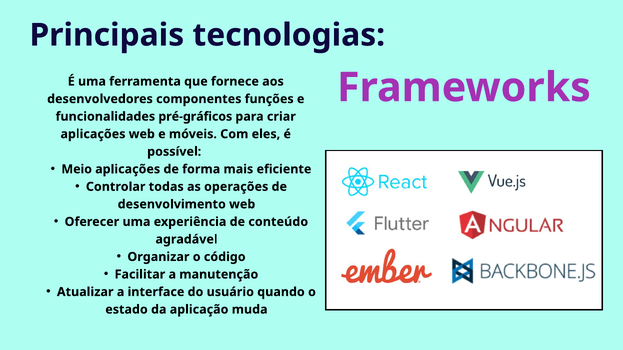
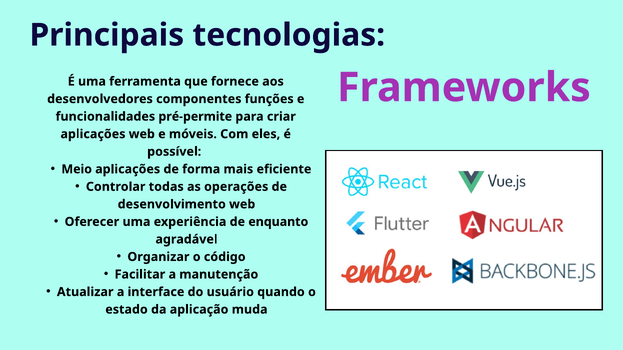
pré-gráficos: pré-gráficos -> pré-permite
conteúdo: conteúdo -> enquanto
